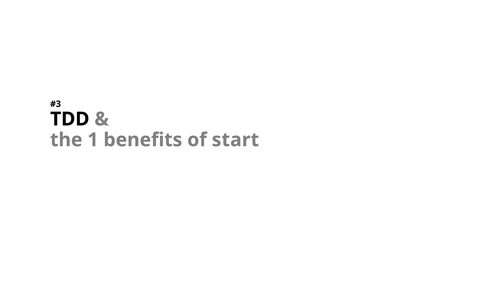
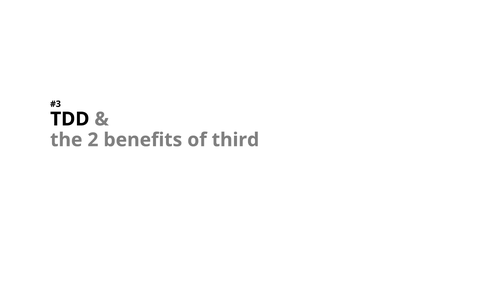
1: 1 -> 2
start: start -> third
